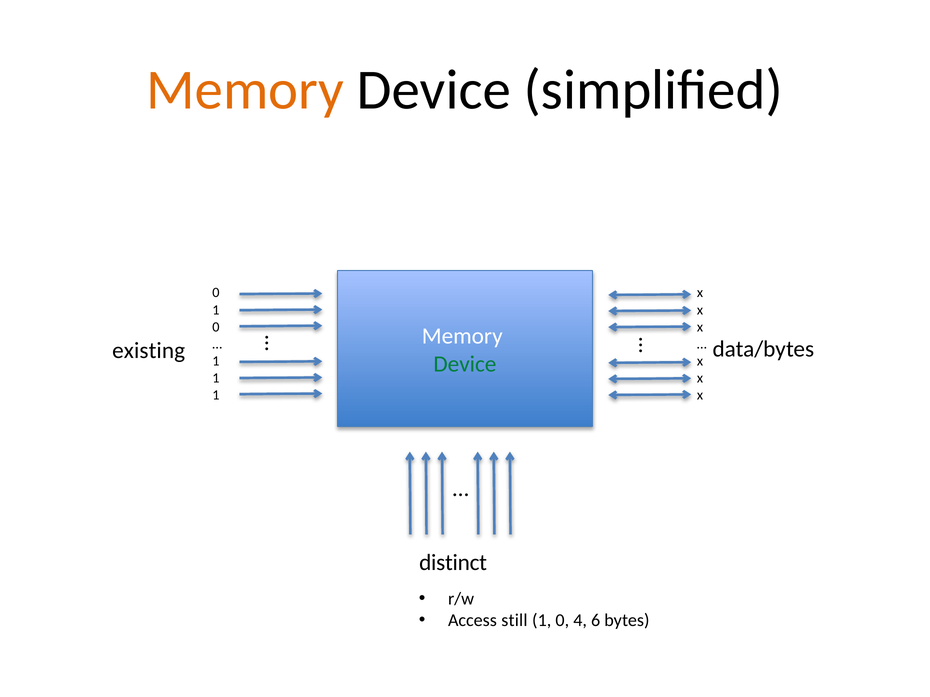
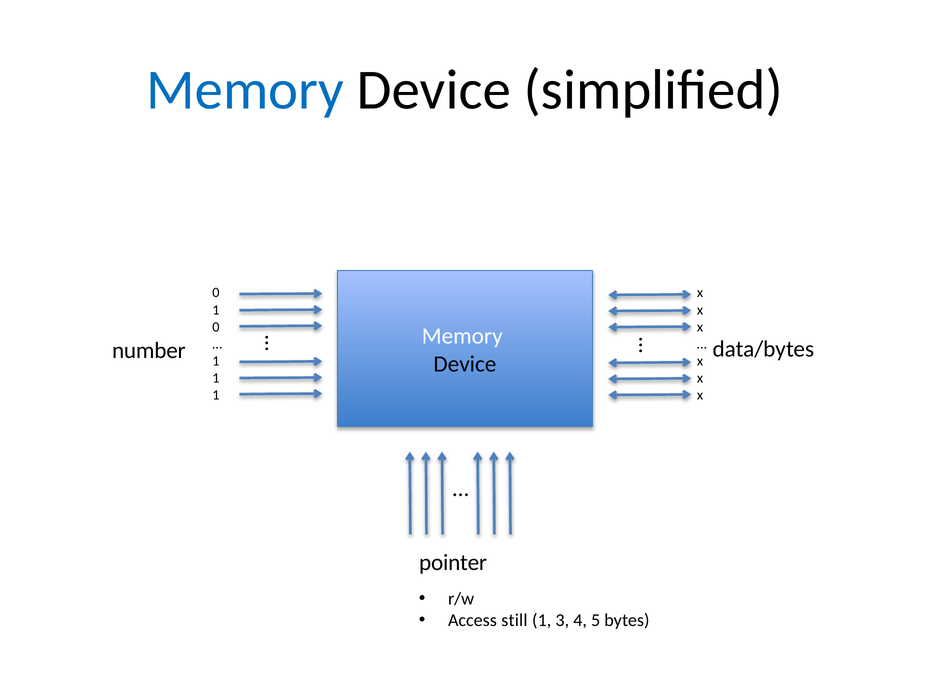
Memory at (245, 90) colour: orange -> blue
existing: existing -> number
Device at (465, 364) colour: green -> black
distinct: distinct -> pointer
0 at (562, 621): 0 -> 3
6: 6 -> 5
